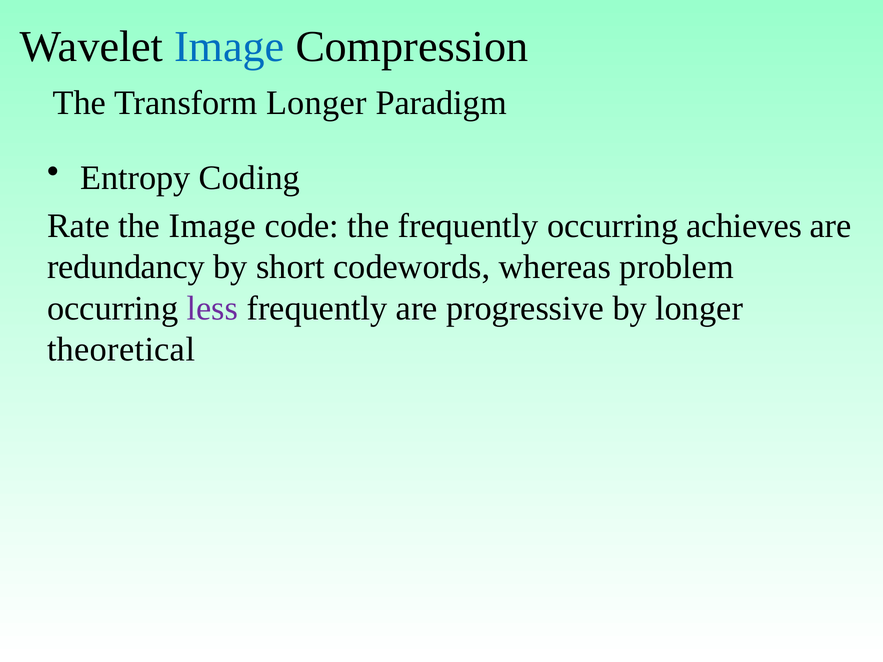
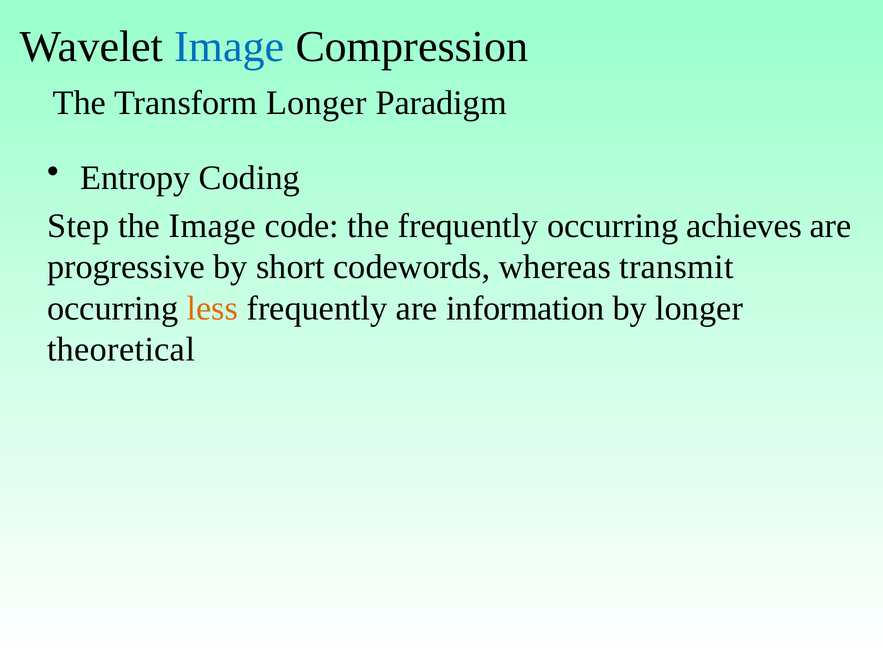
Rate: Rate -> Step
redundancy: redundancy -> progressive
problem: problem -> transmit
less colour: purple -> orange
progressive: progressive -> information
